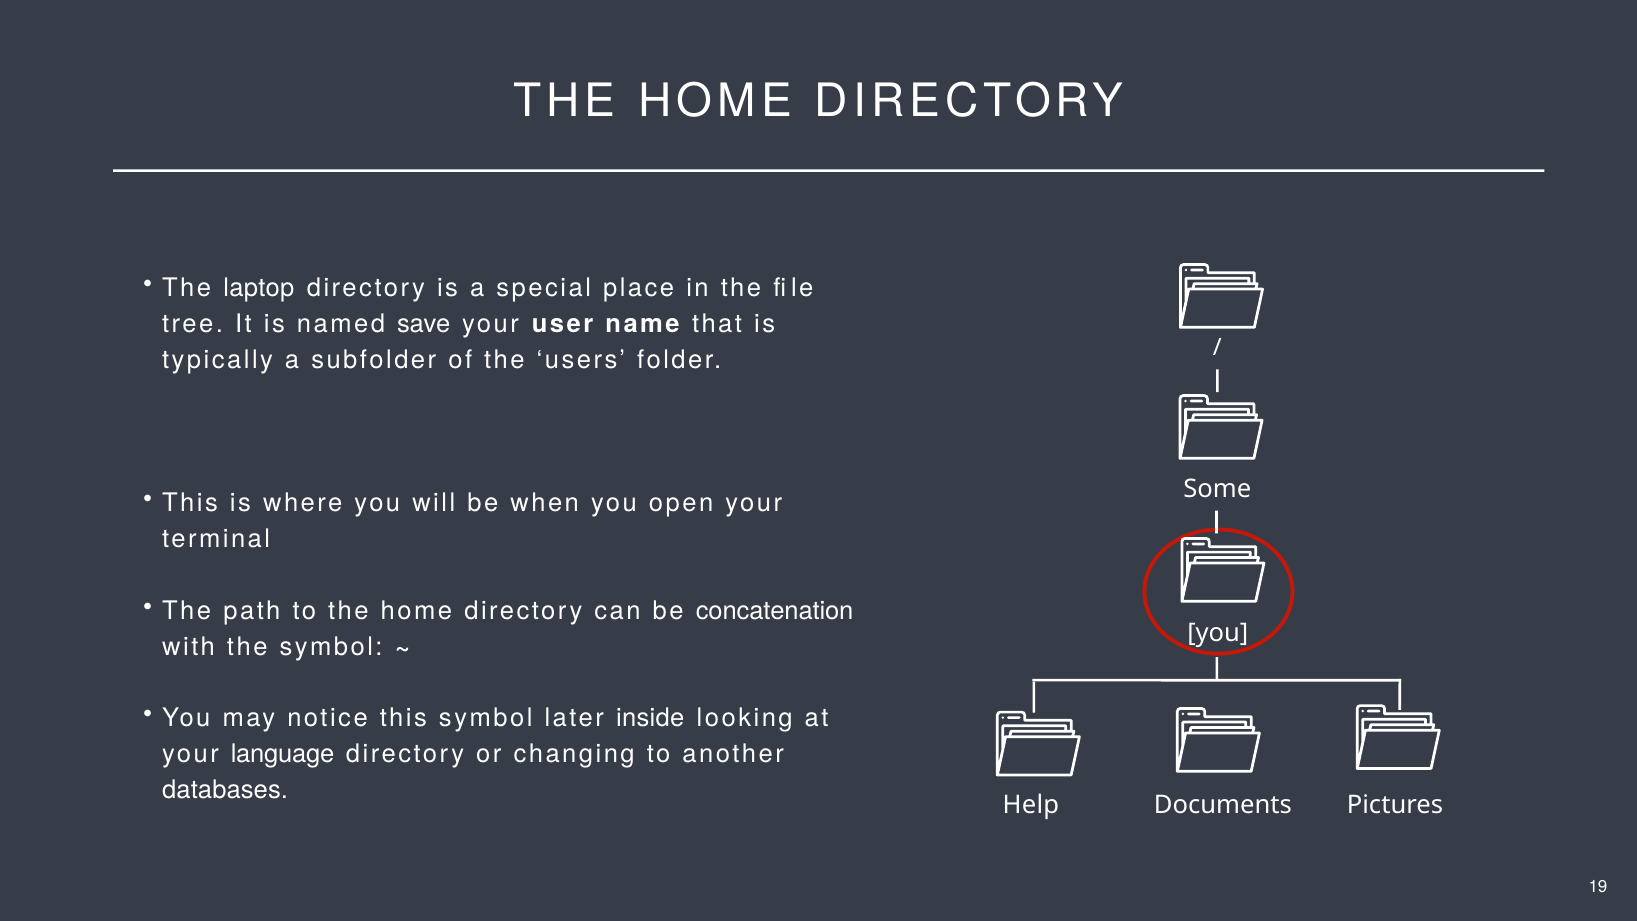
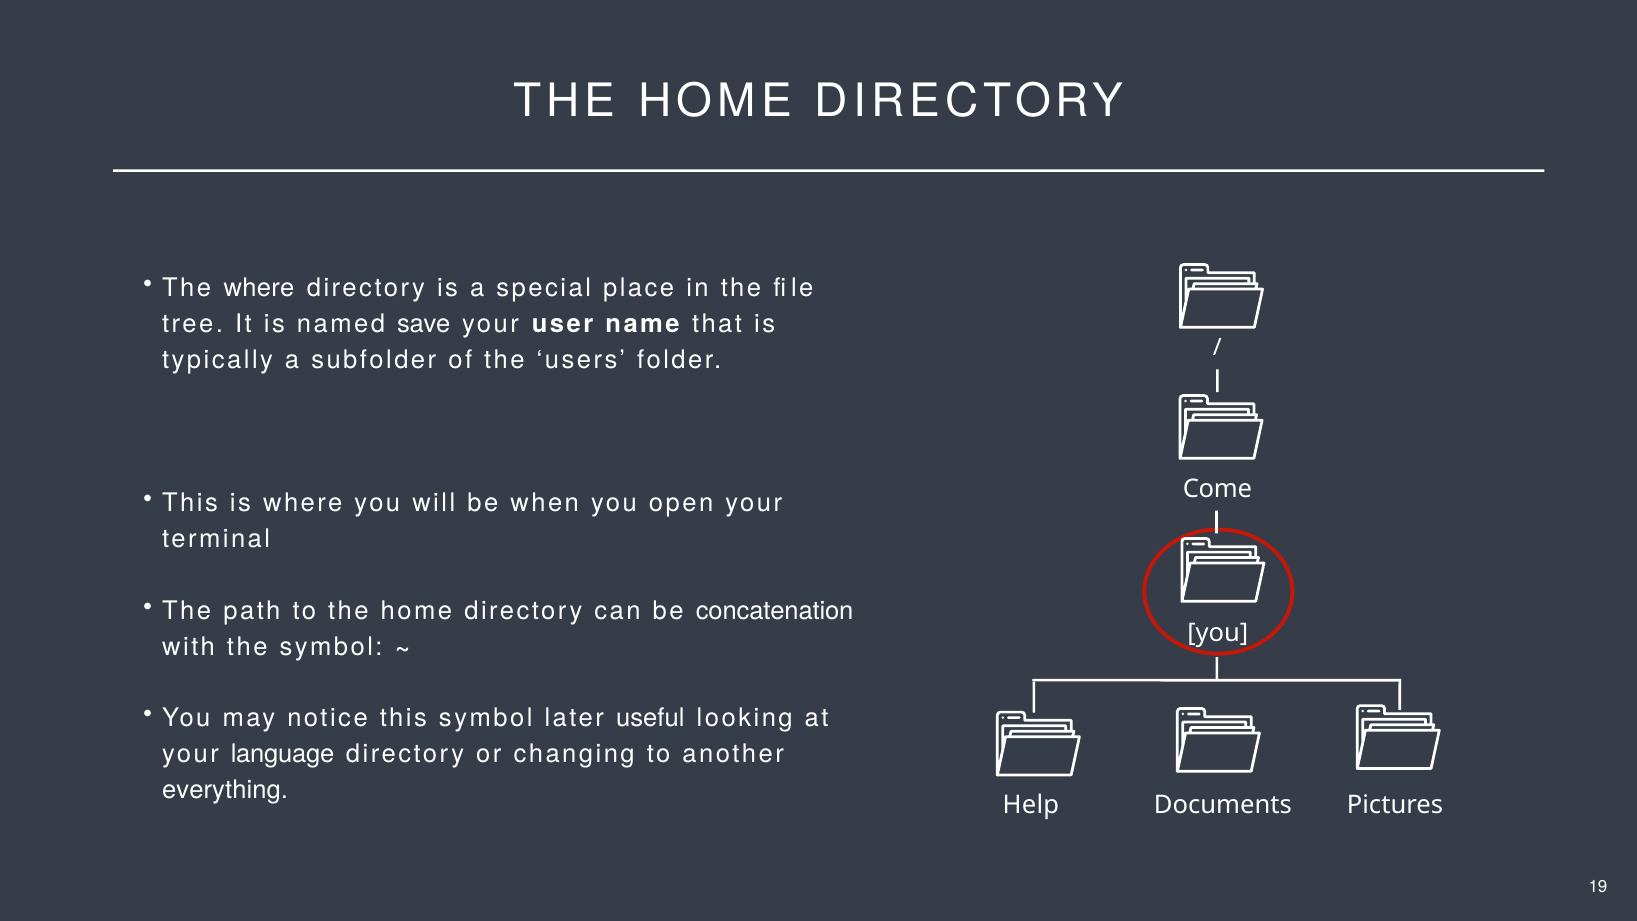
The laptop: laptop -> where
Some: Some -> Come
inside: inside -> useful
databases: databases -> everything
